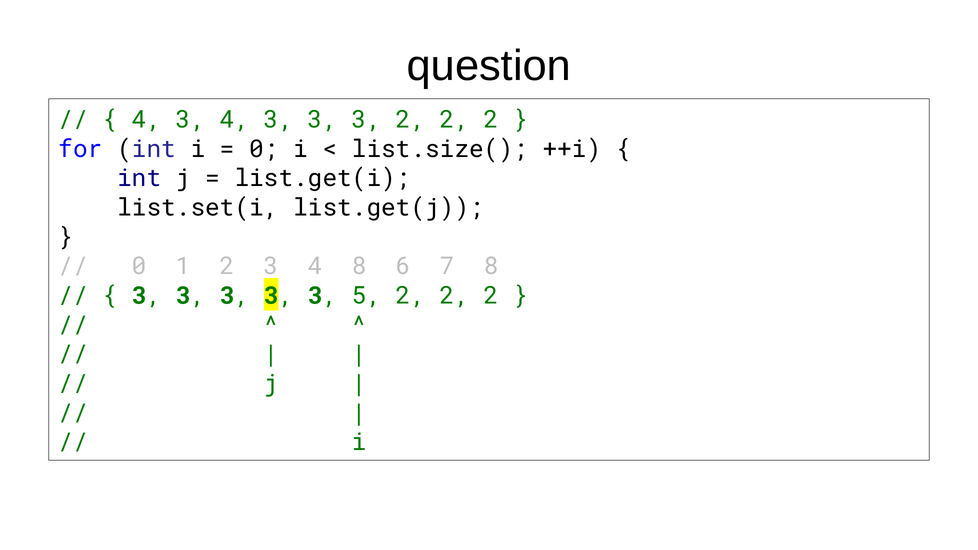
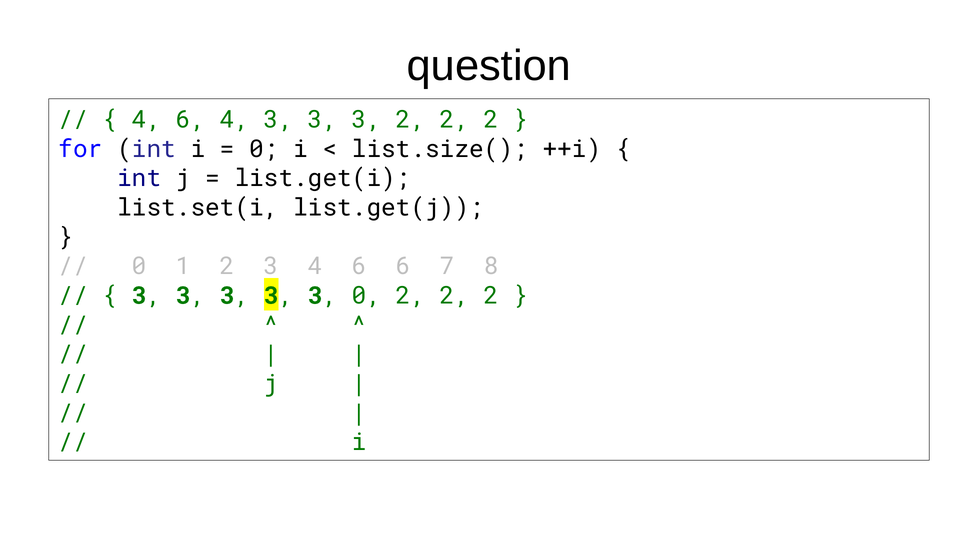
3 at (191, 120): 3 -> 6
8 at (359, 266): 8 -> 6
3 5: 5 -> 0
